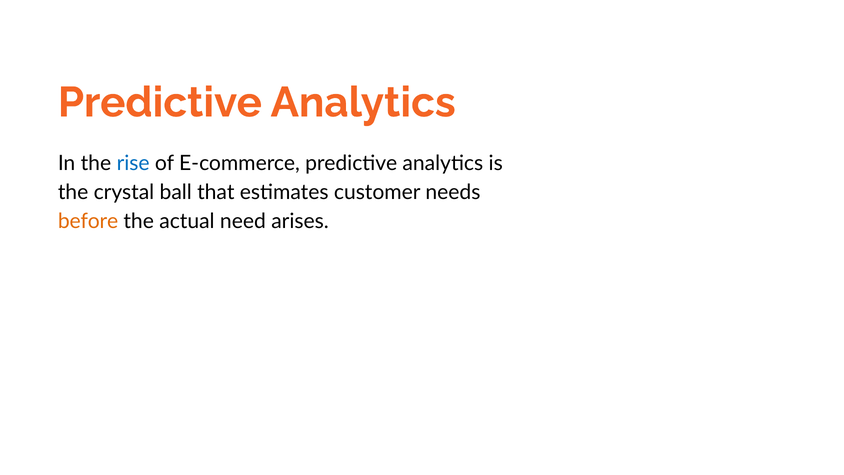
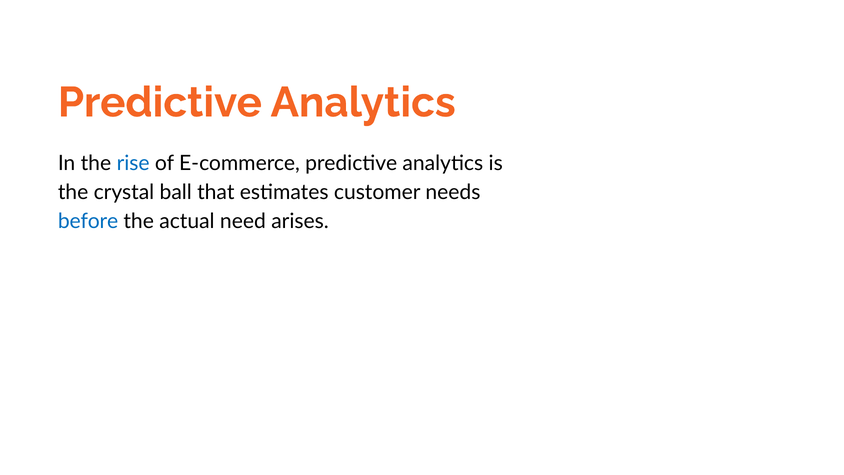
before colour: orange -> blue
